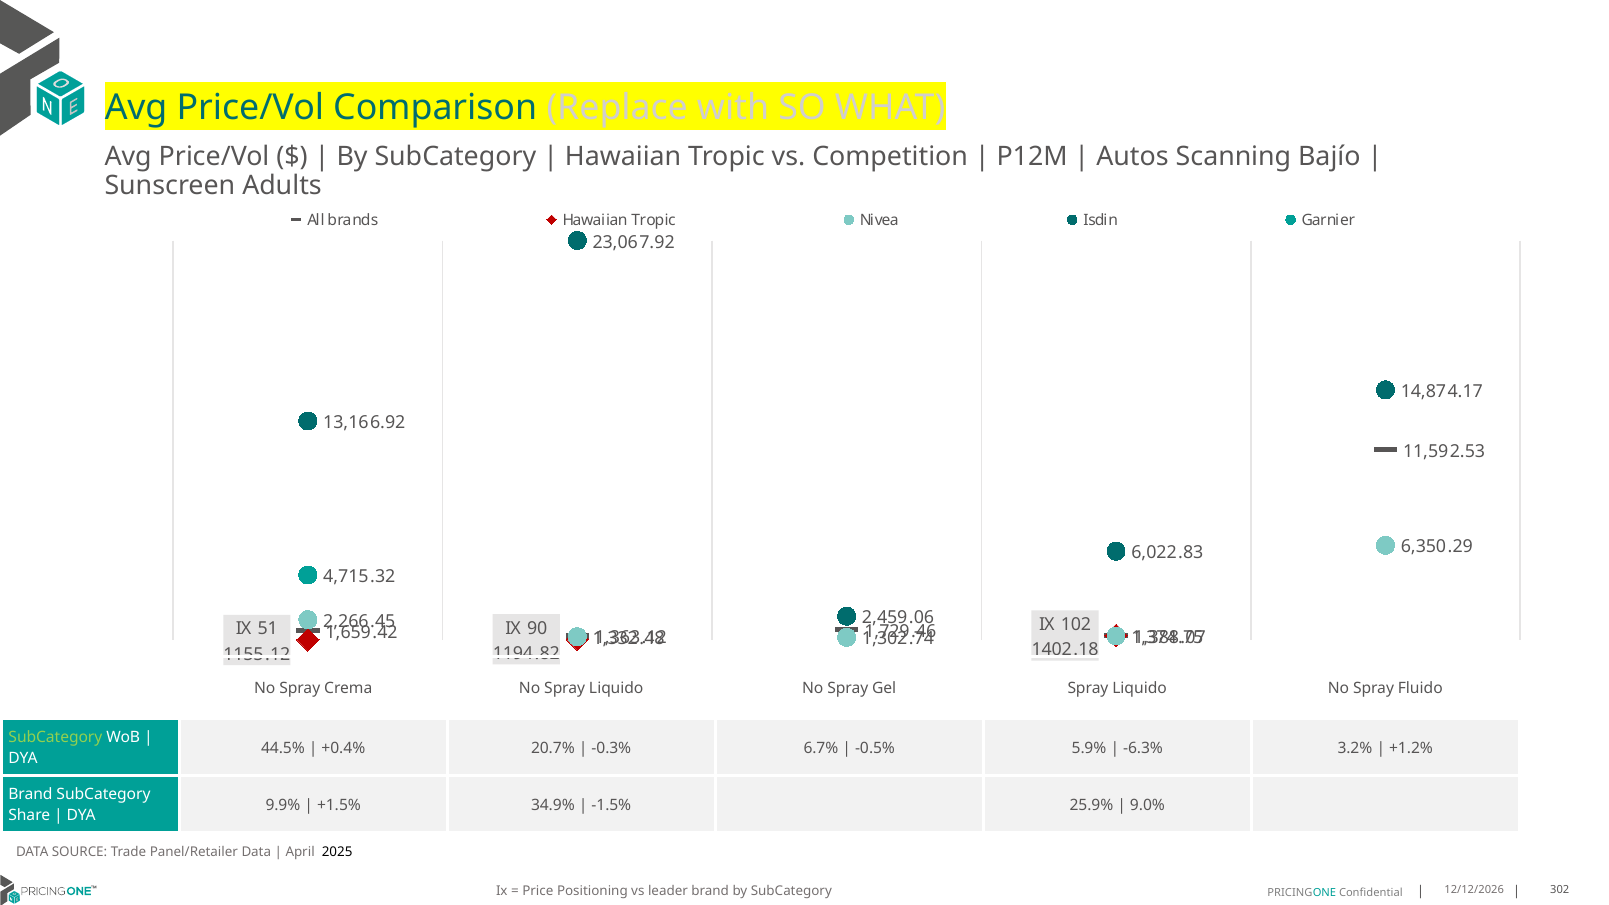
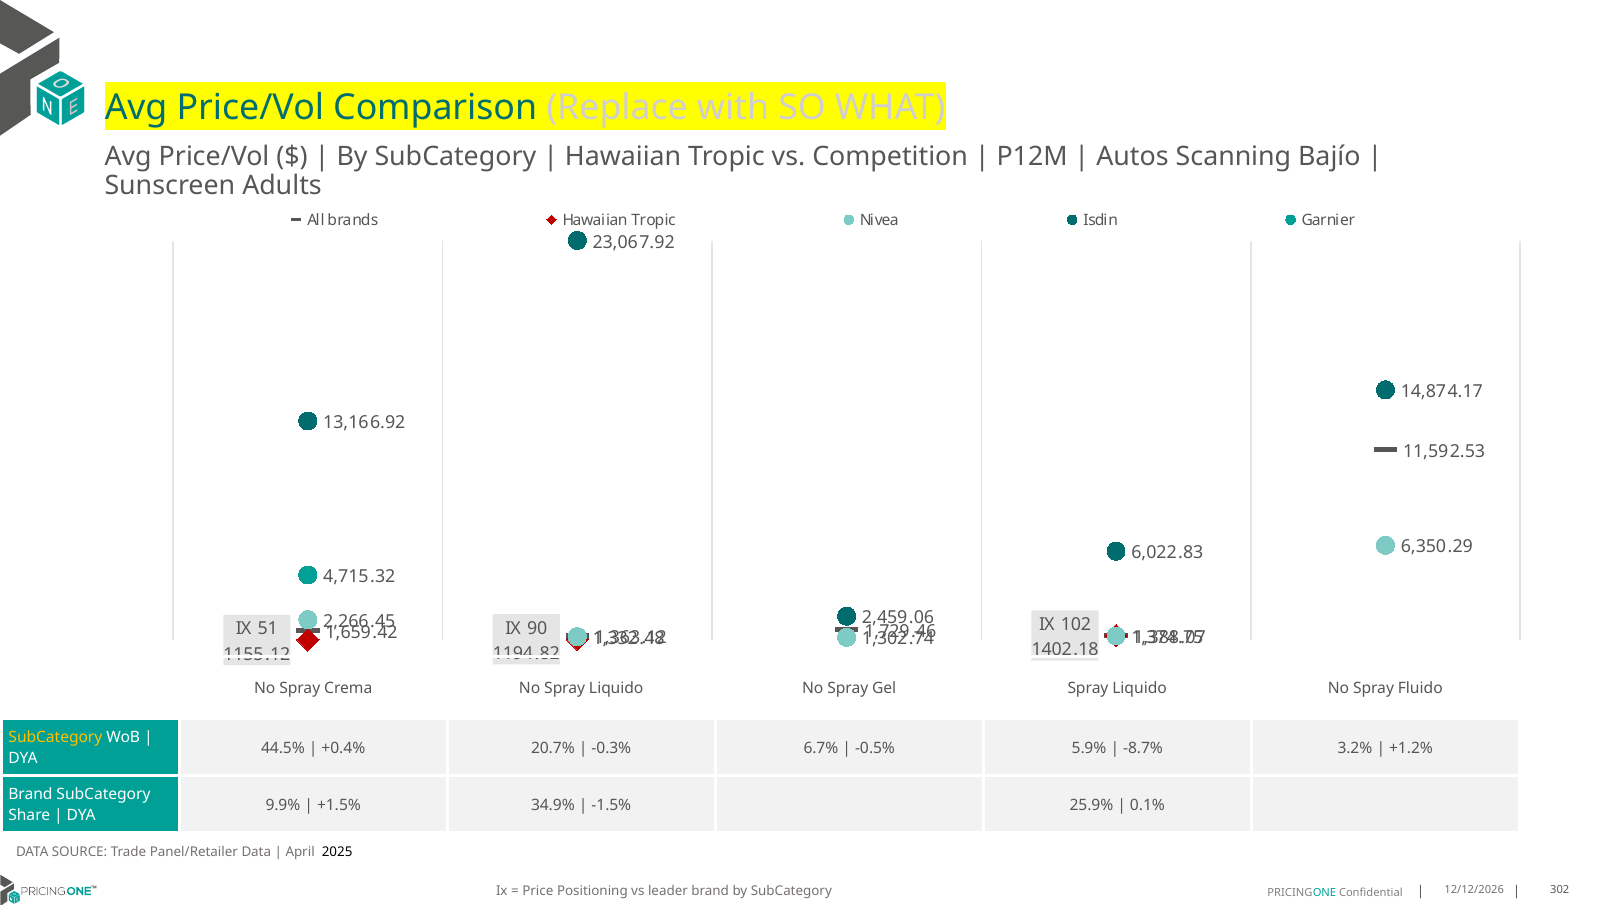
SubCategory at (55, 737) colour: light green -> yellow
-6.3%: -6.3% -> -8.7%
9.0%: 9.0% -> 0.1%
